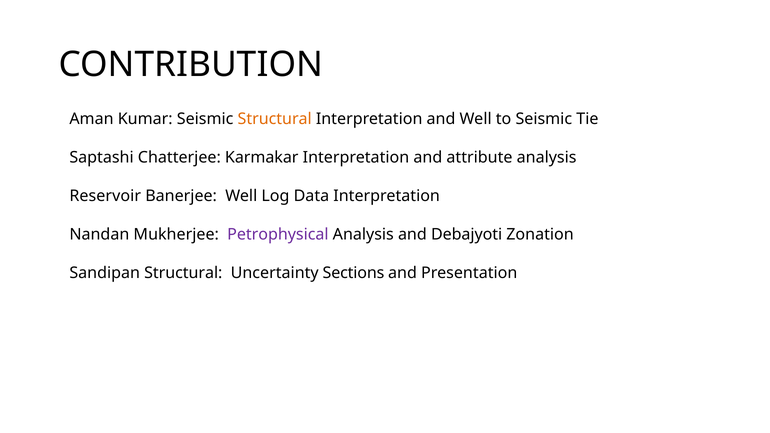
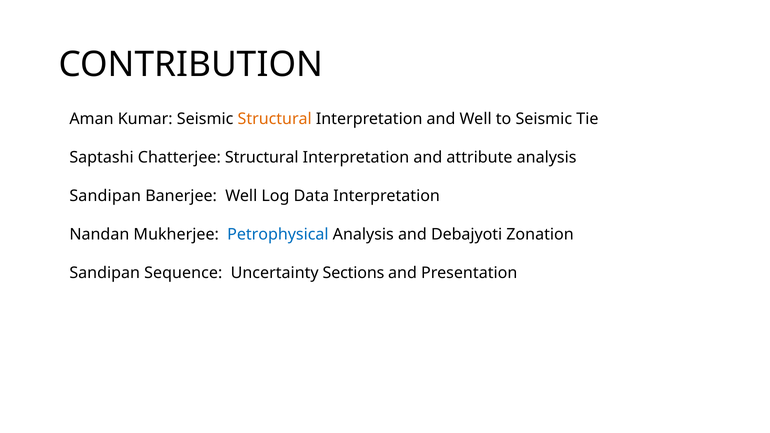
Chatterjee Karmakar: Karmakar -> Structural
Reservoir at (105, 196): Reservoir -> Sandipan
Petrophysical colour: purple -> blue
Sandipan Structural: Structural -> Sequence
